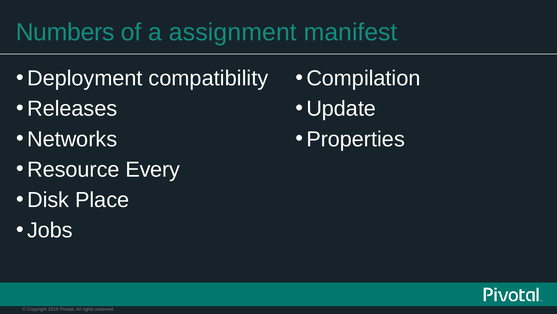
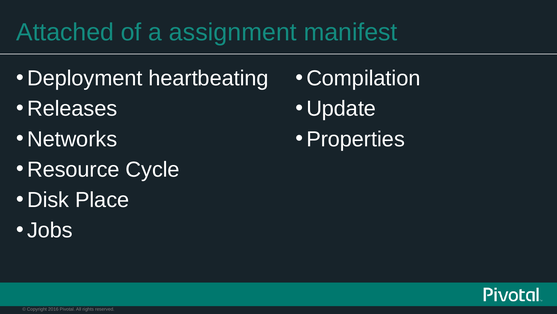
Numbers: Numbers -> Attached
compatibility: compatibility -> heartbeating
Every: Every -> Cycle
